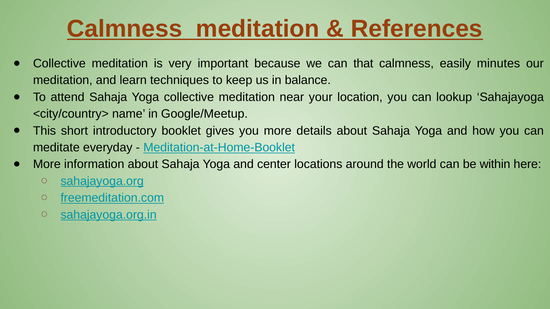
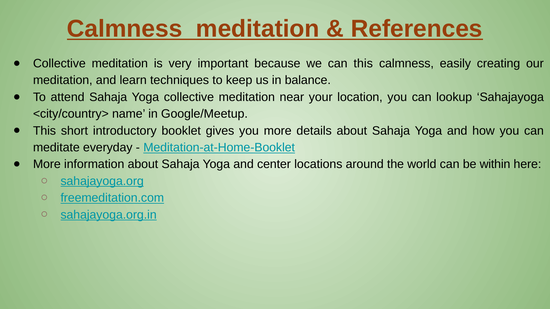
can that: that -> this
minutes: minutes -> creating
